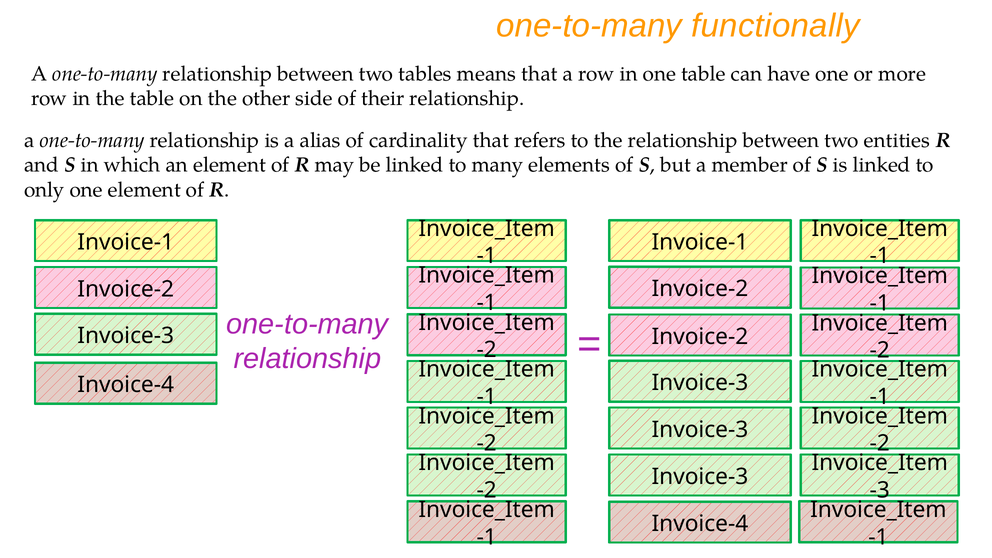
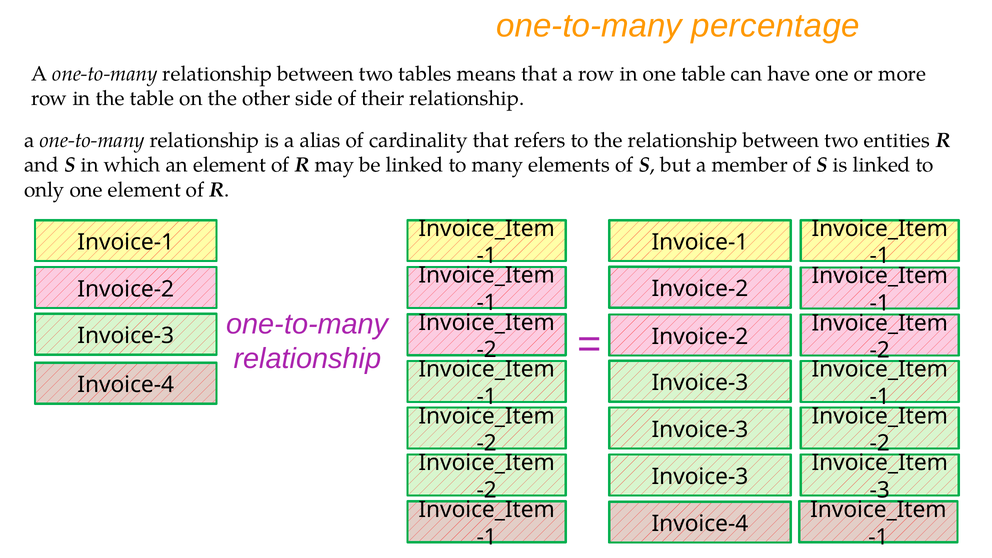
functionally: functionally -> percentage
